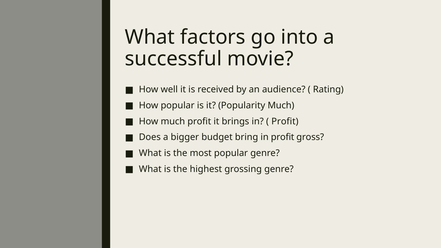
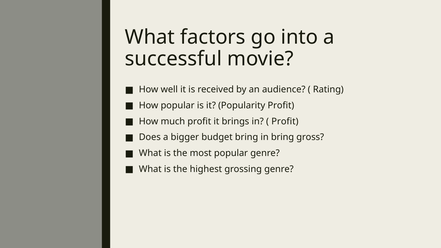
Popularity Much: Much -> Profit
in profit: profit -> bring
